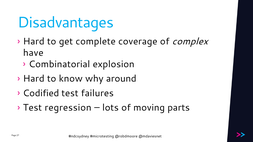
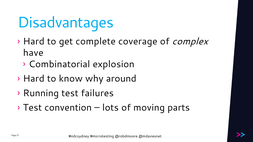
Codified: Codified -> Running
regression: regression -> convention
